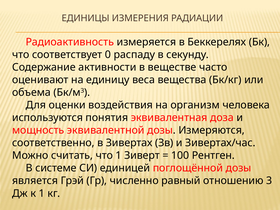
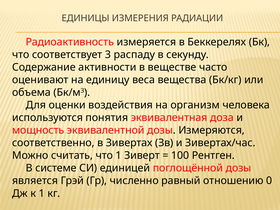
0: 0 -> 3
3: 3 -> 0
